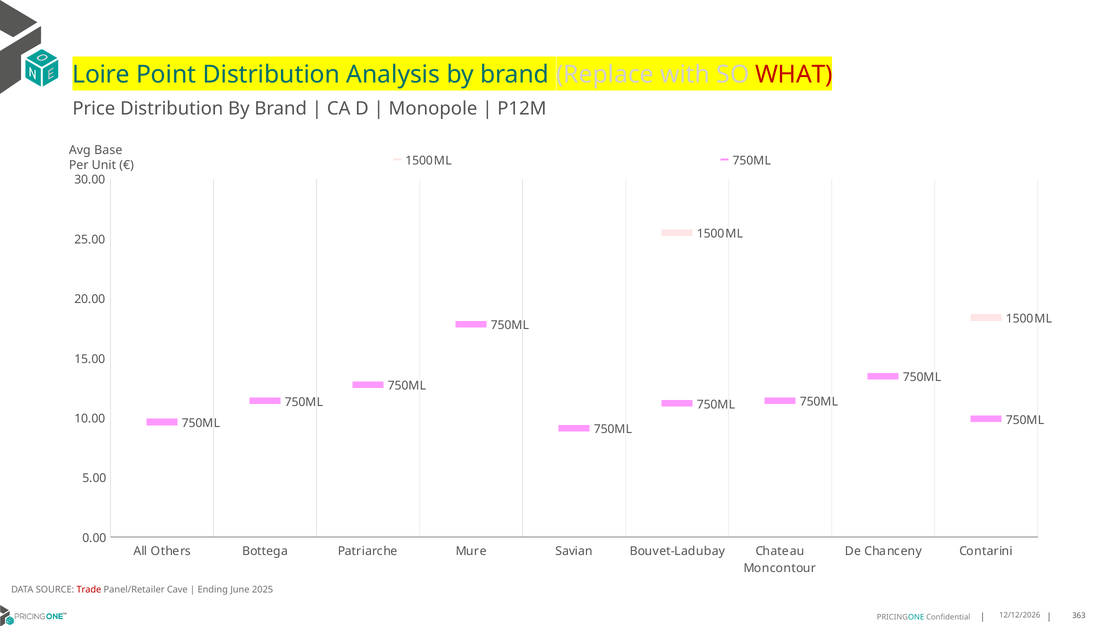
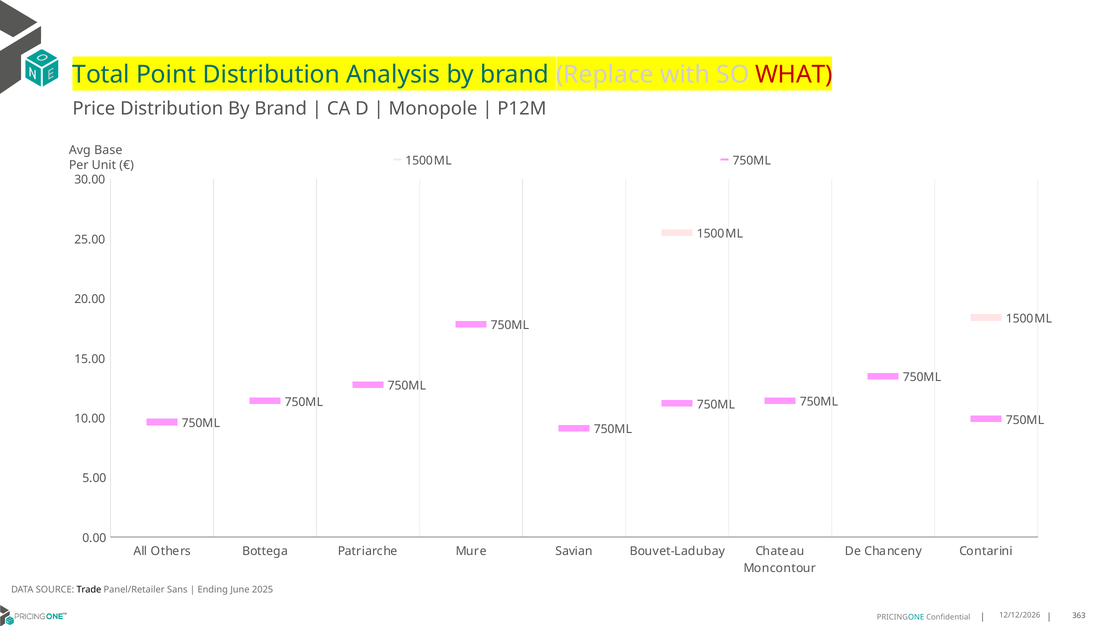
Loire: Loire -> Total
Trade colour: red -> black
Cave: Cave -> Sans
